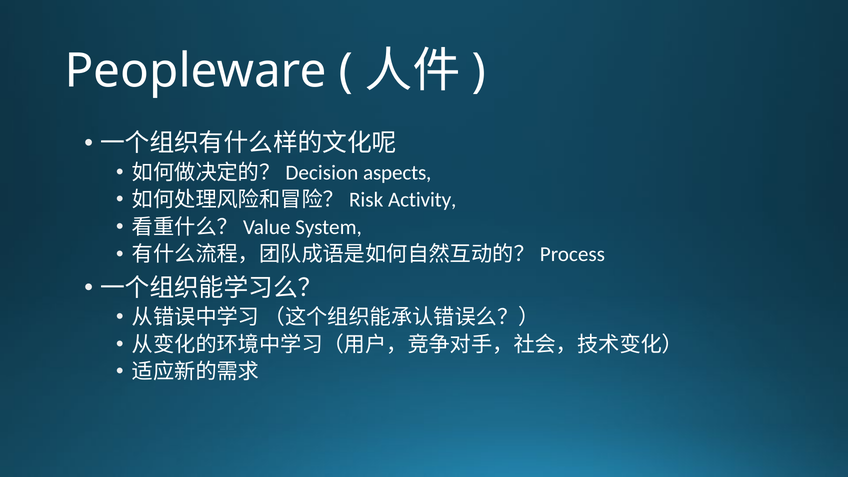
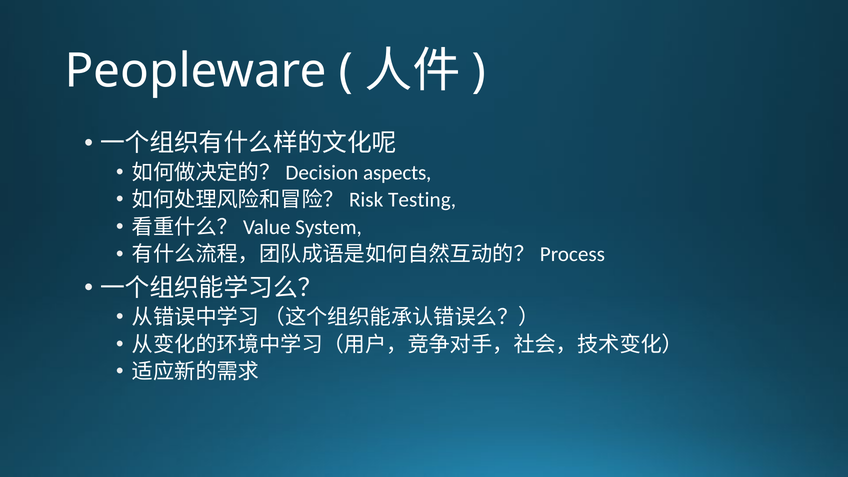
Activity: Activity -> Testing
